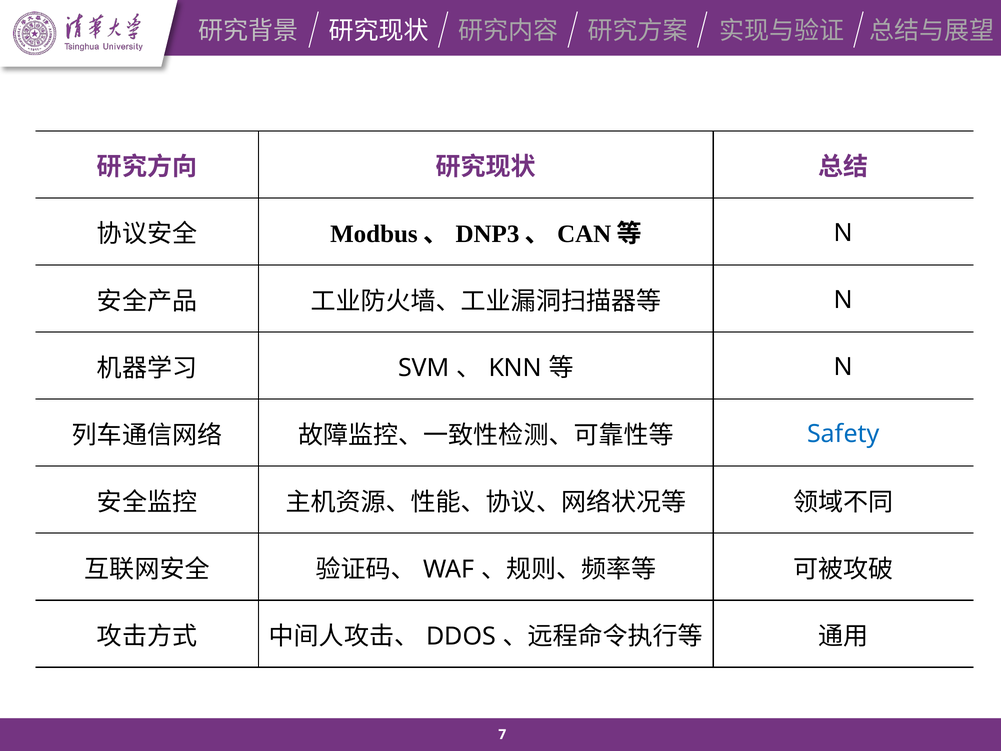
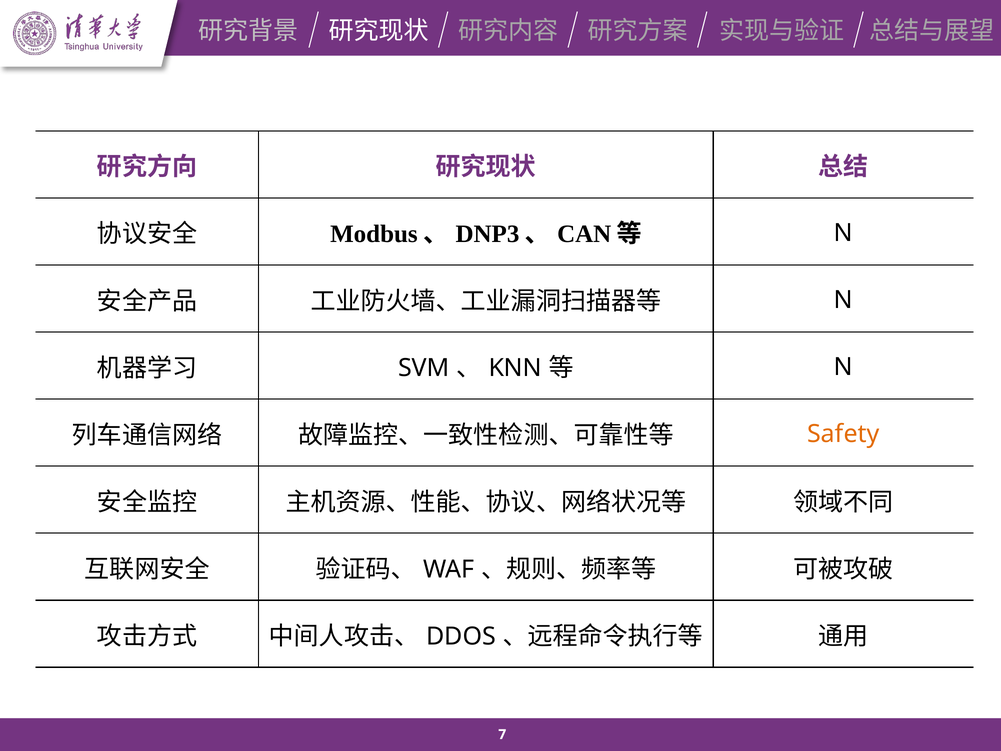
Safety colour: blue -> orange
